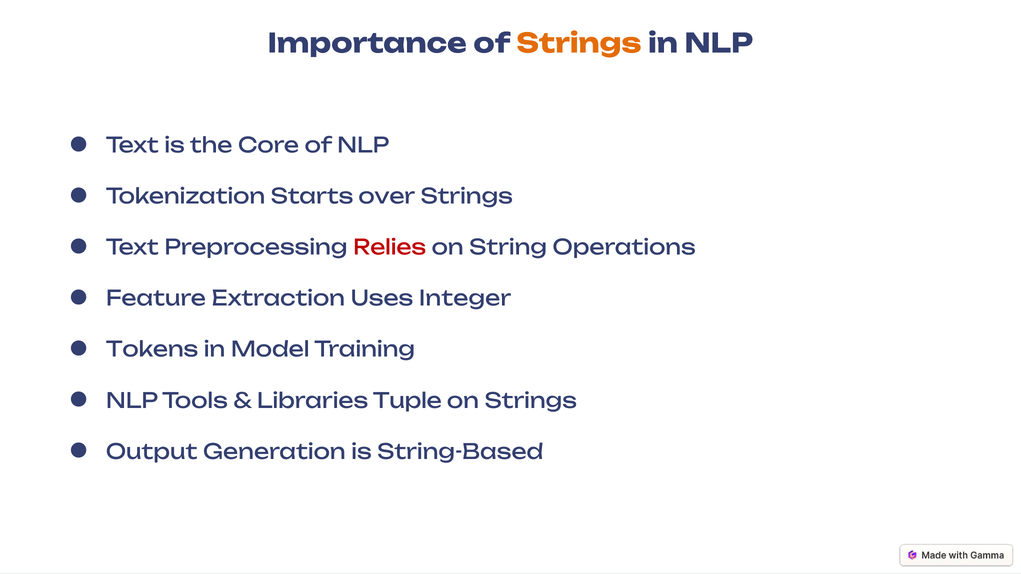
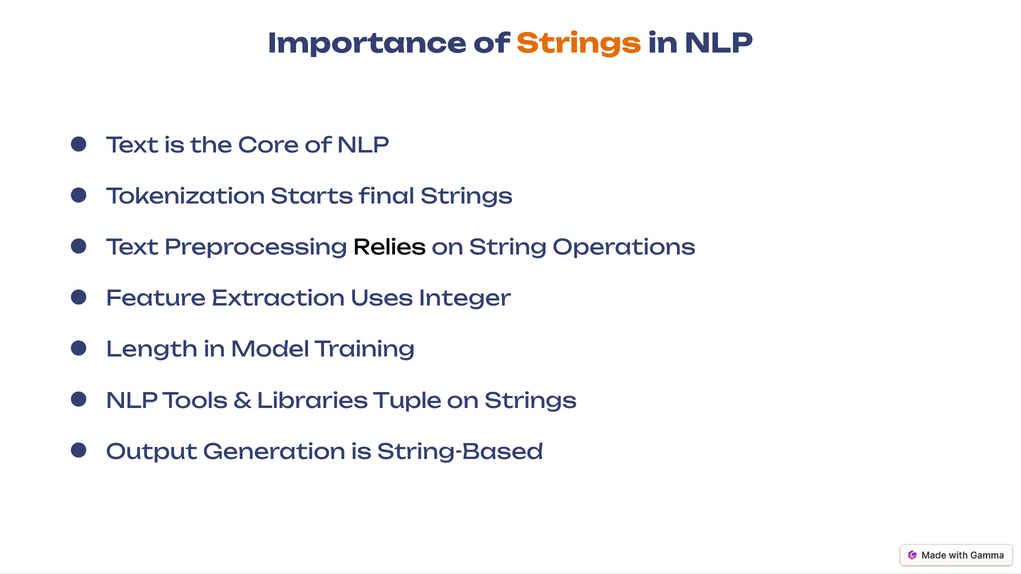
over: over -> final
Relies colour: red -> black
Tokens: Tokens -> Length
